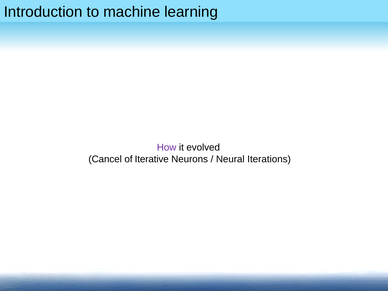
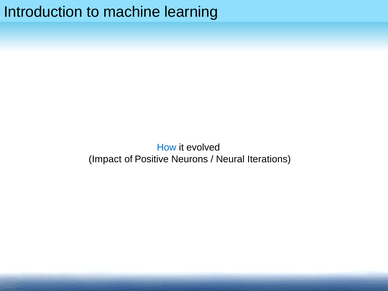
How colour: purple -> blue
Cancel: Cancel -> Impact
Iterative: Iterative -> Positive
